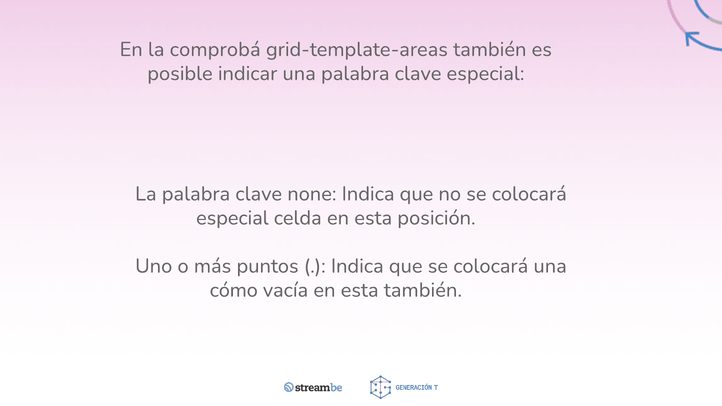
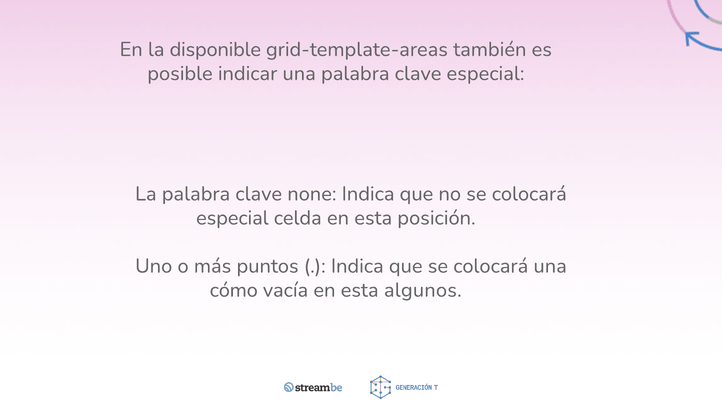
comprobá: comprobá -> disponible
esta también: también -> algunos
